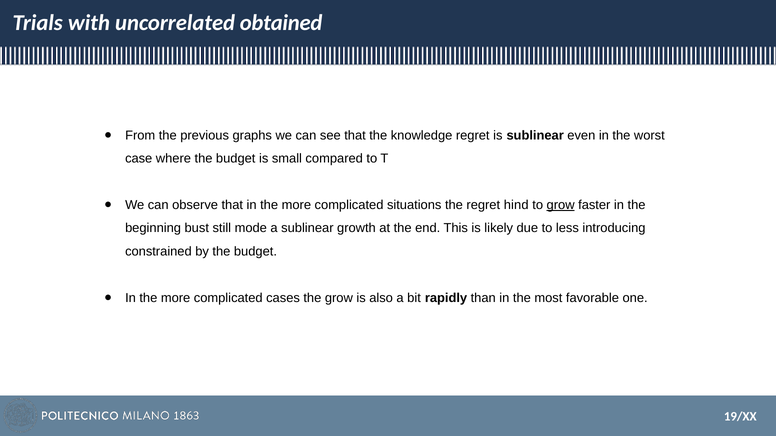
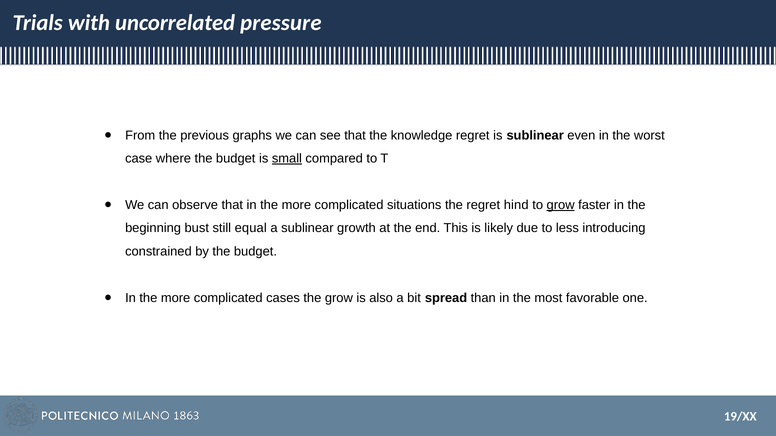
obtained: obtained -> pressure
small underline: none -> present
mode: mode -> equal
rapidly: rapidly -> spread
